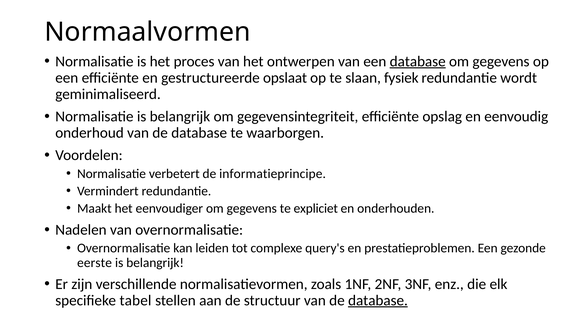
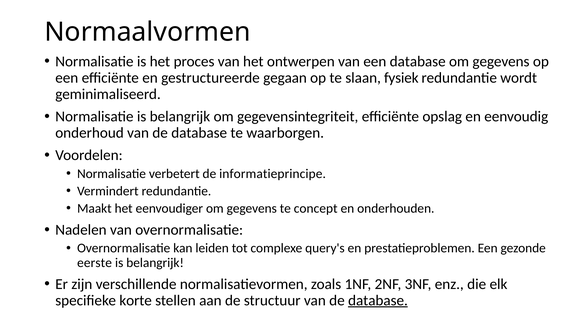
database at (418, 62) underline: present -> none
opslaat: opslaat -> gegaan
expliciet: expliciet -> concept
tabel: tabel -> korte
